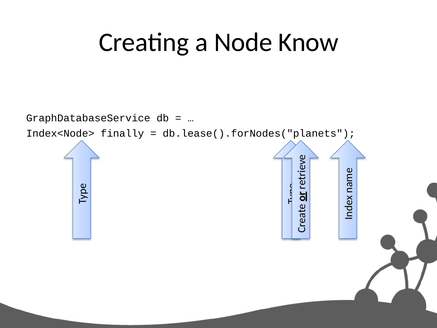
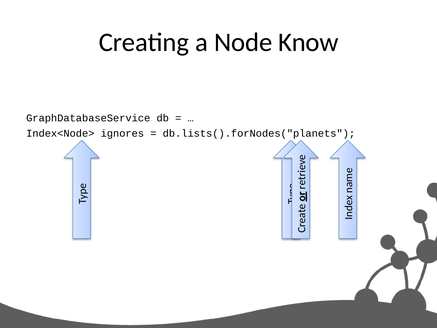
finally: finally -> ignores
db.lease().forNodes("planets: db.lease().forNodes("planets -> db.lists().forNodes("planets
